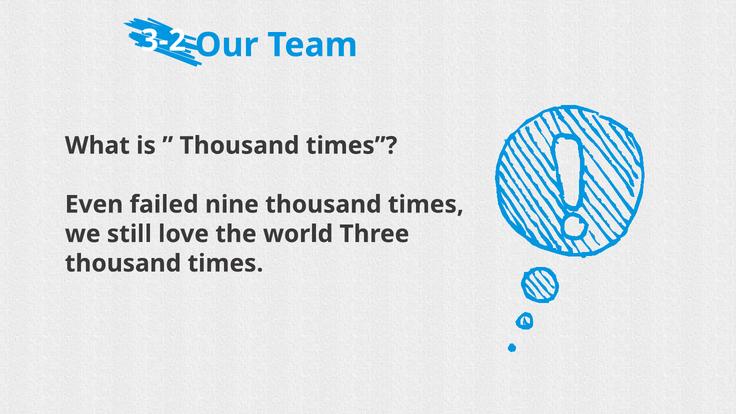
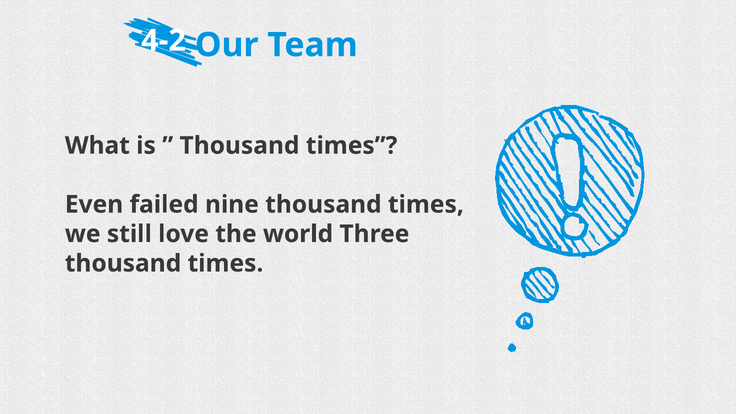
3-2: 3-2 -> 4-2
